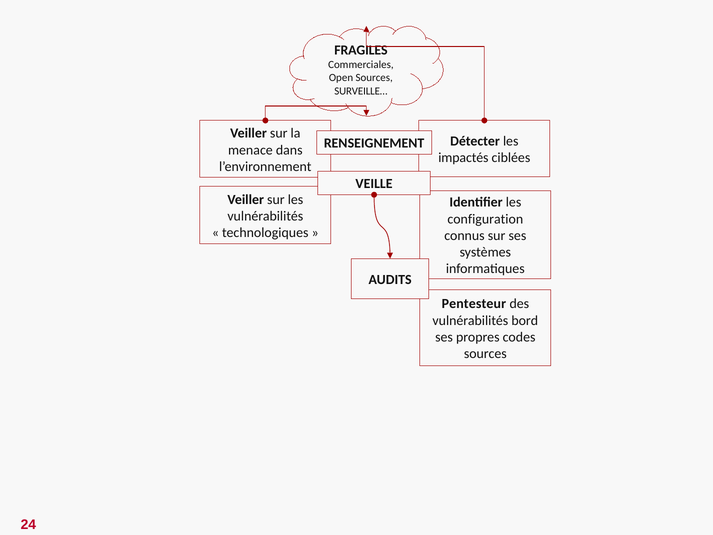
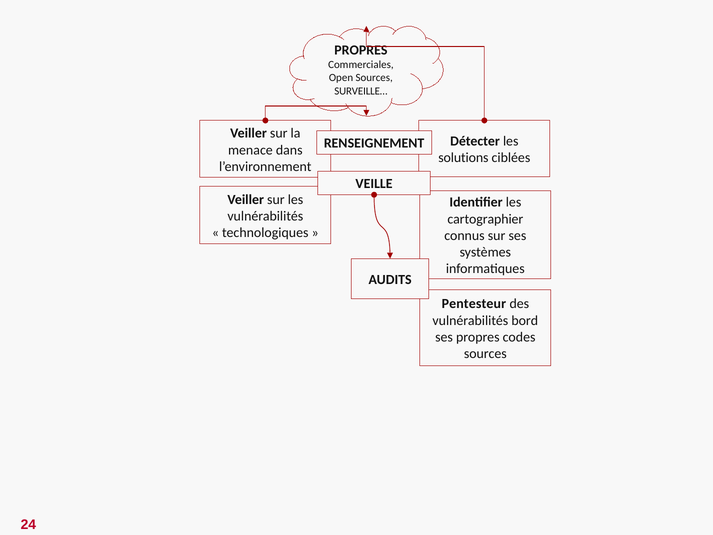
FRAGILES at (361, 50): FRAGILES -> PROPRES
impactés: impactés -> solutions
configuration: configuration -> cartographier
